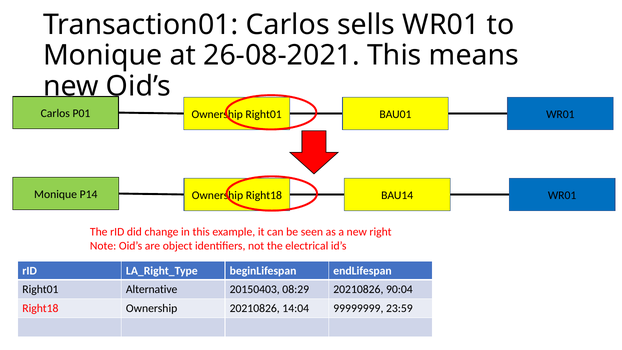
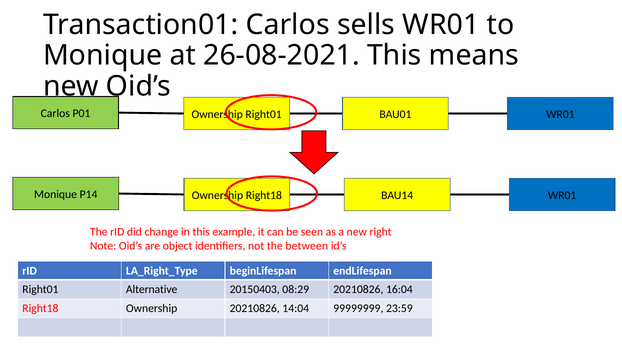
electrical: electrical -> between
90:04: 90:04 -> 16:04
